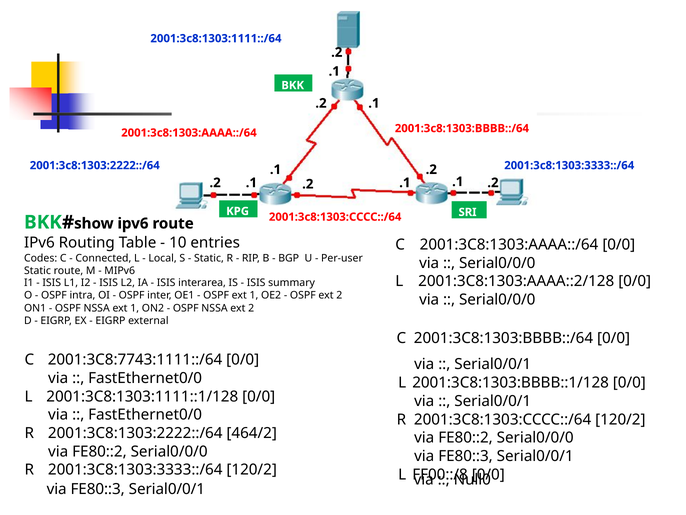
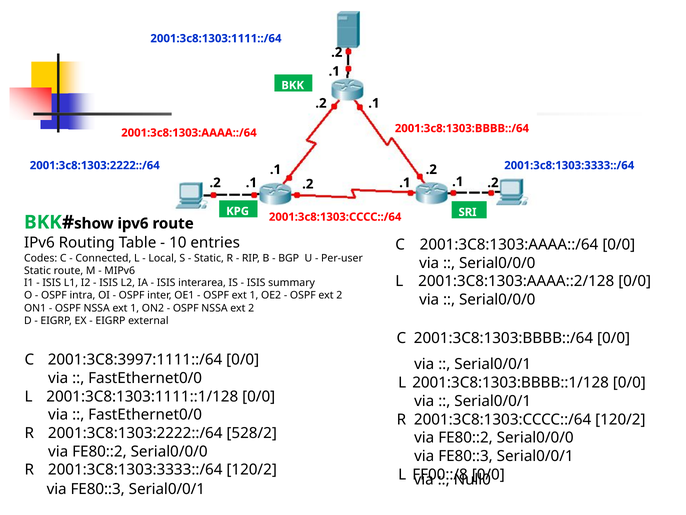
2001:3C8:7743:1111::/64: 2001:3C8:7743:1111::/64 -> 2001:3C8:3997:1111::/64
464/2: 464/2 -> 528/2
